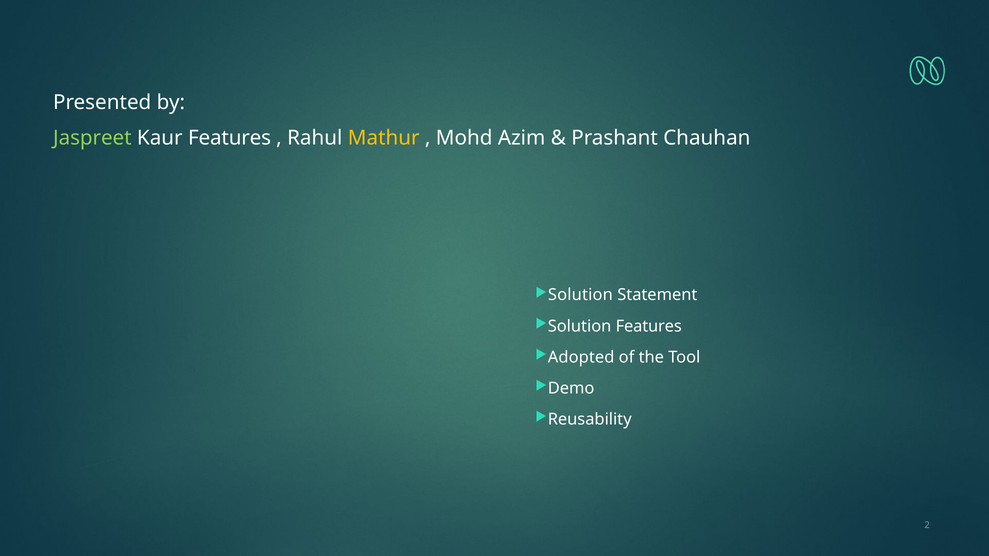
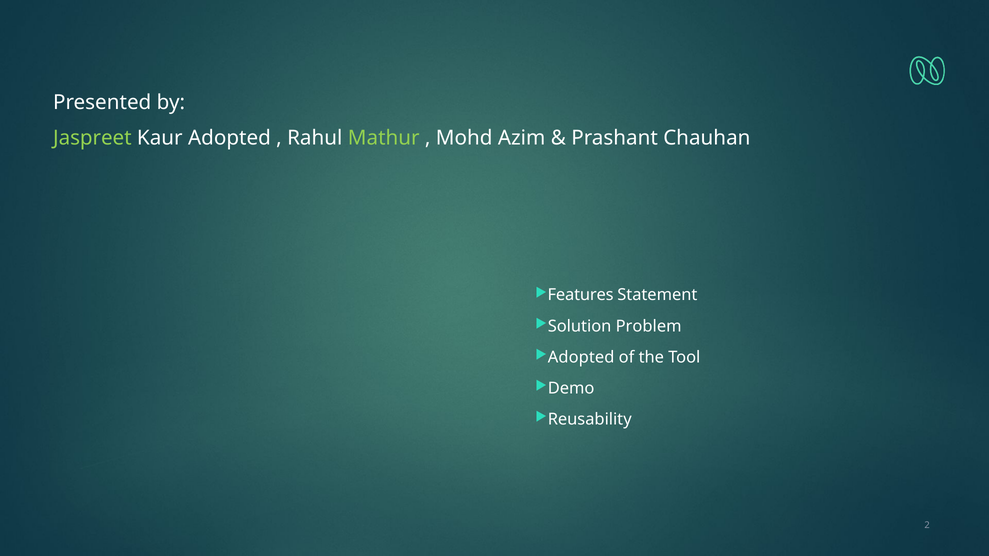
Kaur Features: Features -> Adopted
Mathur colour: yellow -> light green
Solution at (580, 295): Solution -> Features
Solution Features: Features -> Problem
